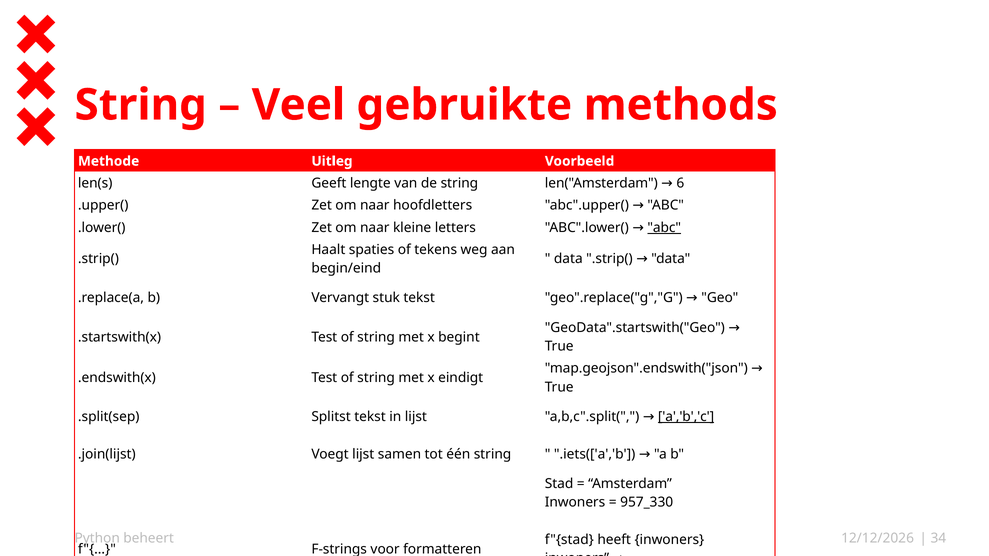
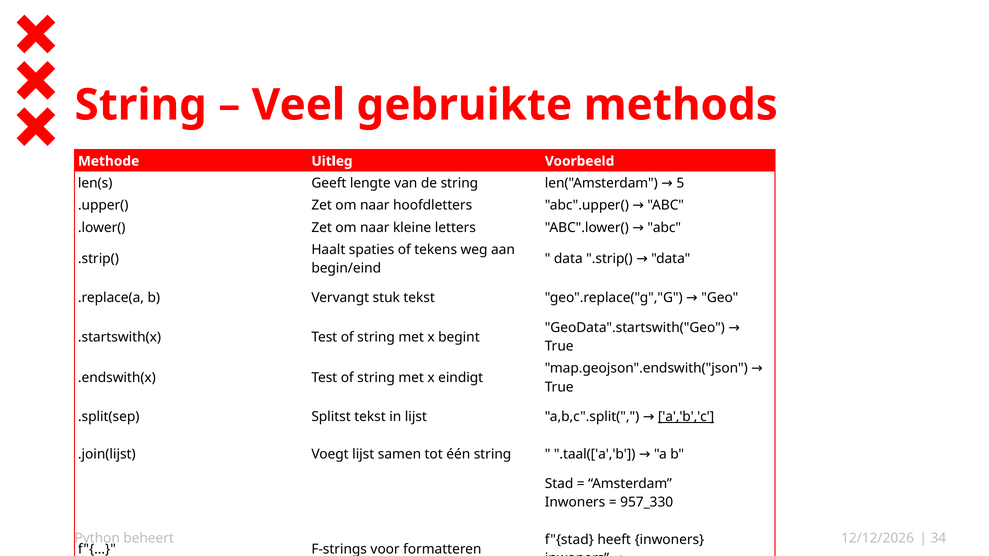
6: 6 -> 5
abc at (664, 228) underline: present -> none
.iets(['a','b: .iets(['a','b -> .taal(['a','b
